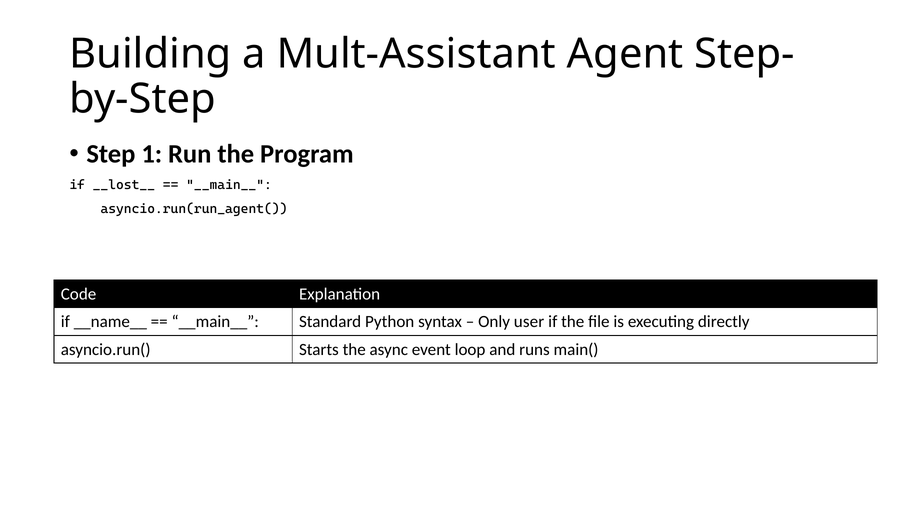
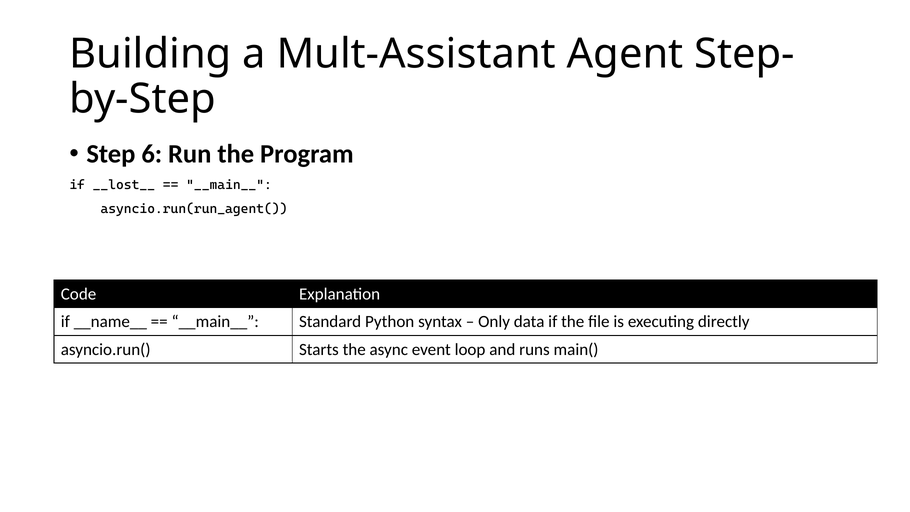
1: 1 -> 6
user: user -> data
